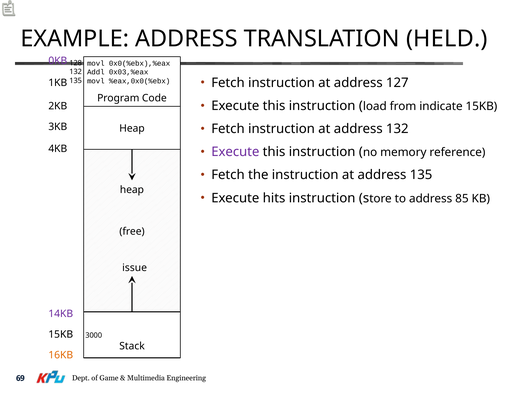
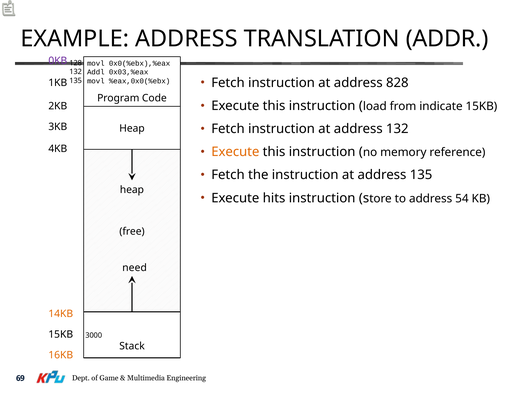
HELD: HELD -> ADDR
127: 127 -> 828
Execute at (235, 152) colour: purple -> orange
85: 85 -> 54
issue: issue -> need
14KB colour: purple -> orange
